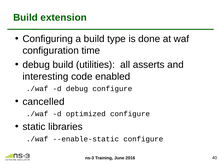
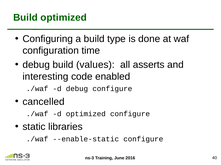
Build extension: extension -> optimized
utilities: utilities -> values
